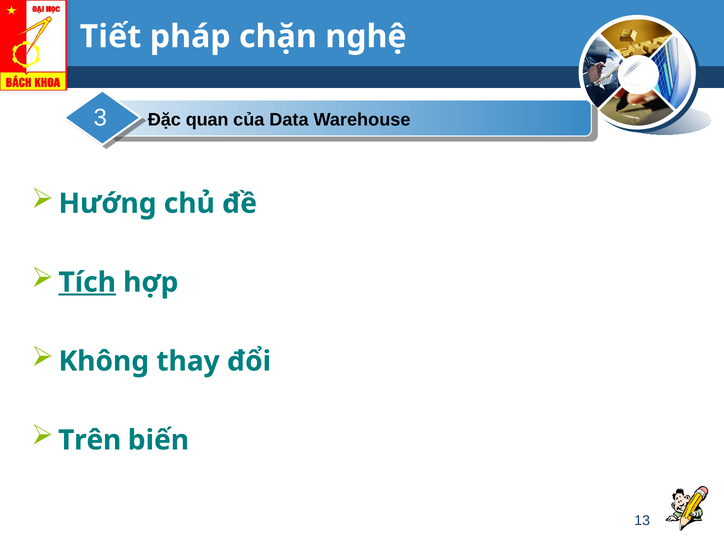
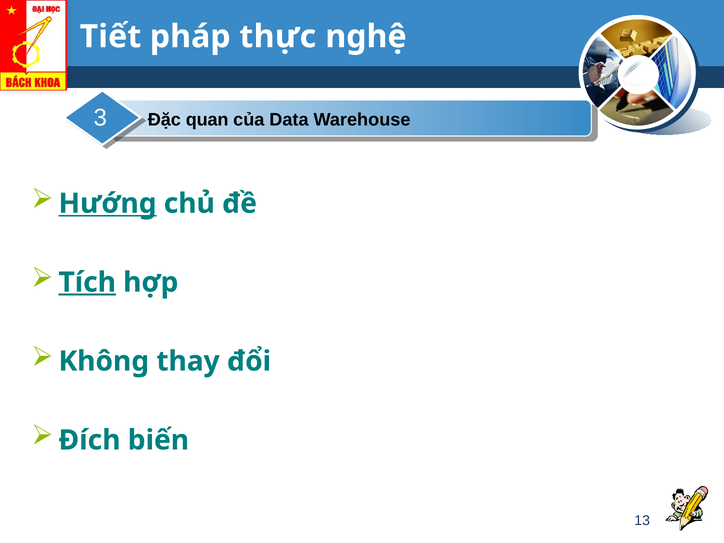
chặn: chặn -> thực
Hướng underline: none -> present
Trên: Trên -> Đích
